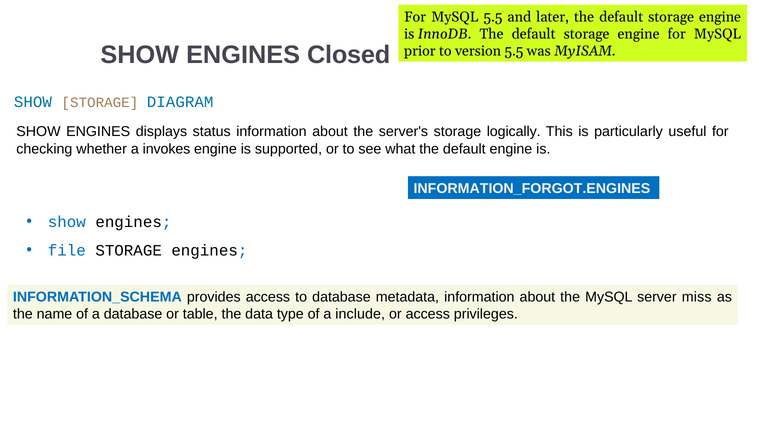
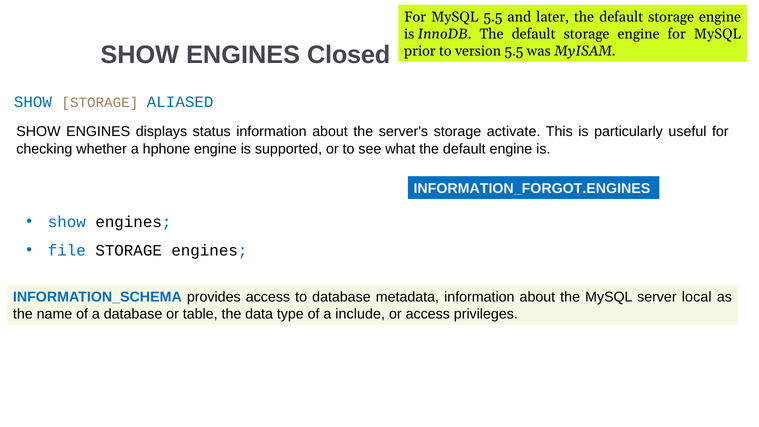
DIAGRAM: DIAGRAM -> ALIASED
logically: logically -> activate
invokes: invokes -> hphone
miss: miss -> local
